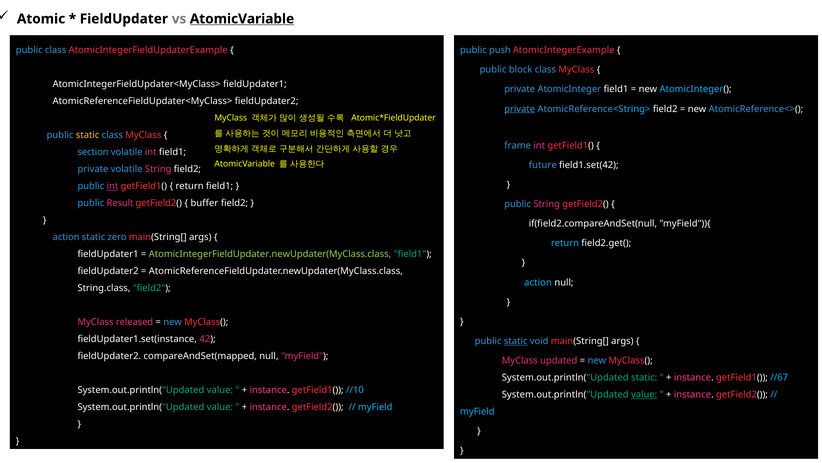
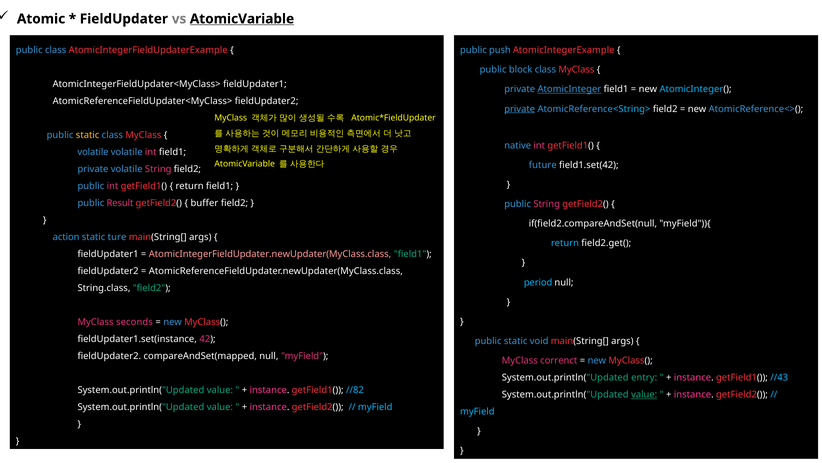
AtomicInteger underline: none -> present
frame: frame -> native
section at (93, 152): section -> volatile
int at (113, 186) underline: present -> none
zero: zero -> ture
AtomicIntegerFieldUpdater.newUpdater(MyClass.class colour: light green -> pink
action at (538, 282): action -> period
released: released -> seconds
static at (516, 341) underline: present -> none
updated: updated -> correnct
System.out.println("Updated static: static -> entry
//67: //67 -> //43
//10: //10 -> //82
